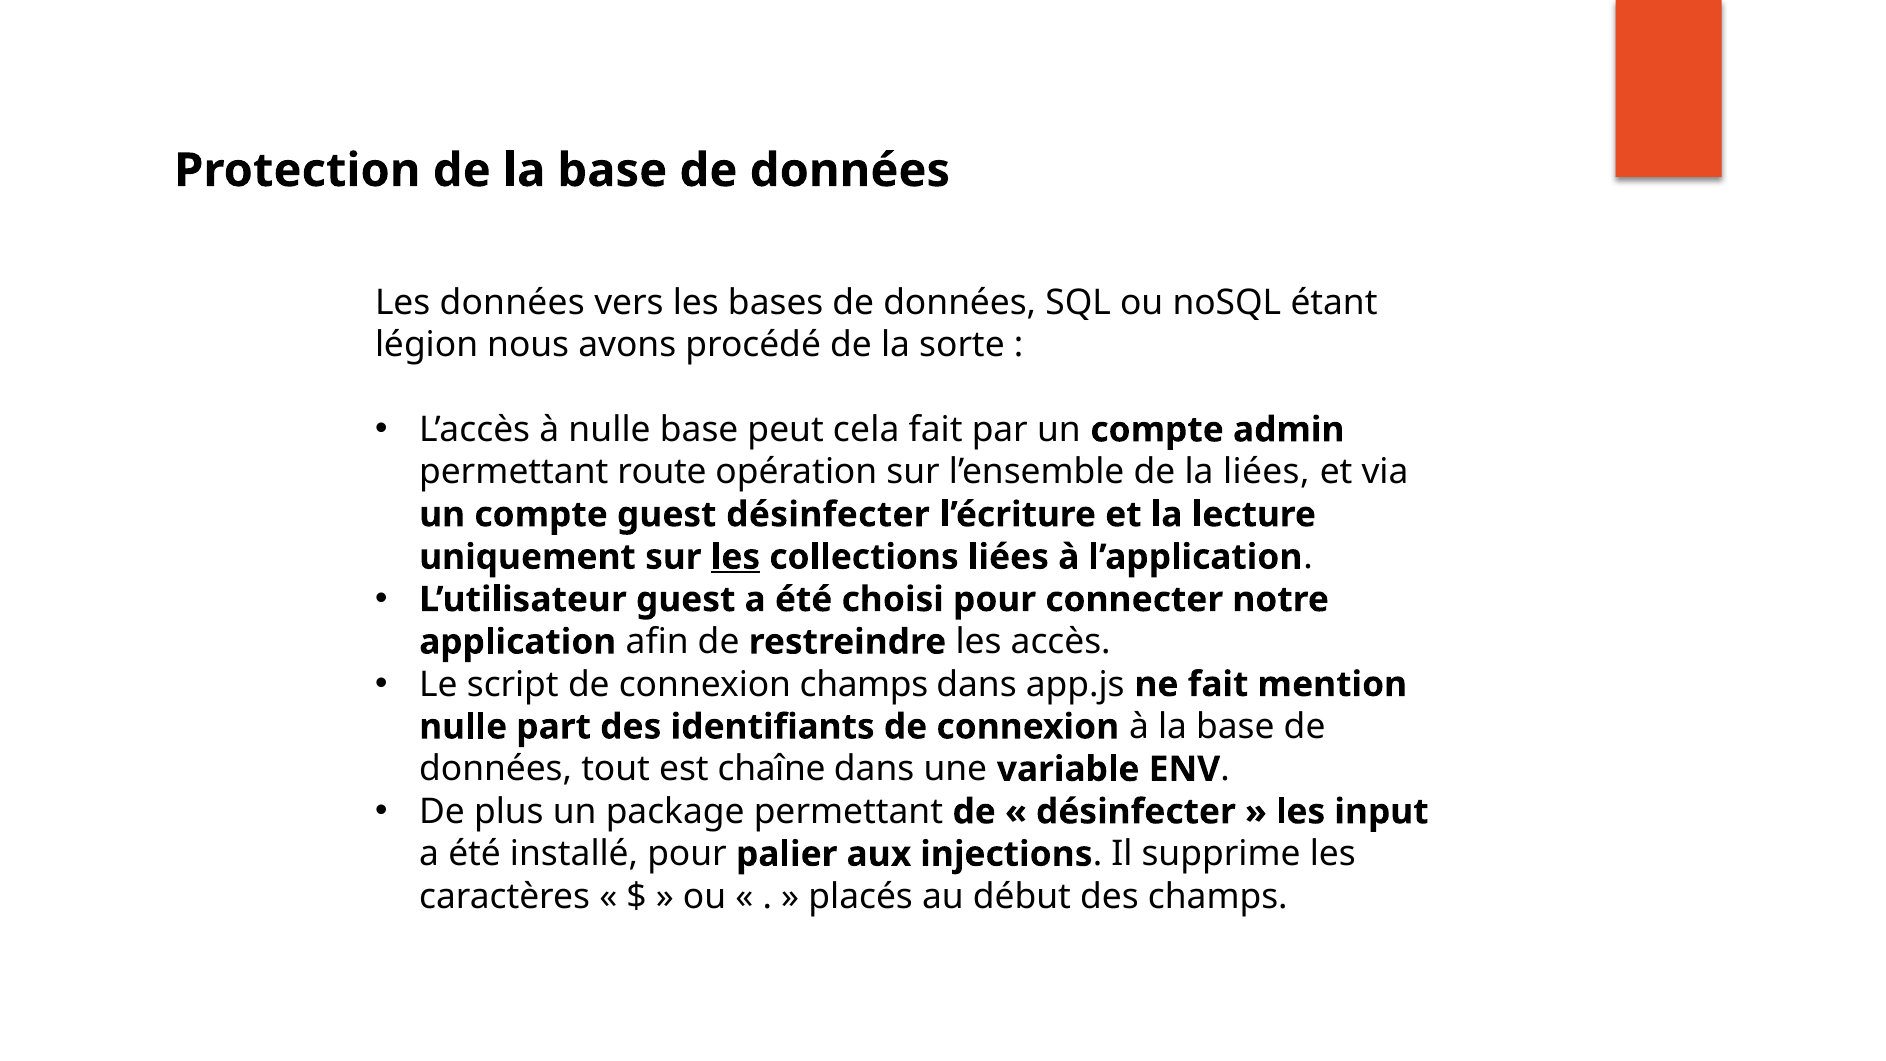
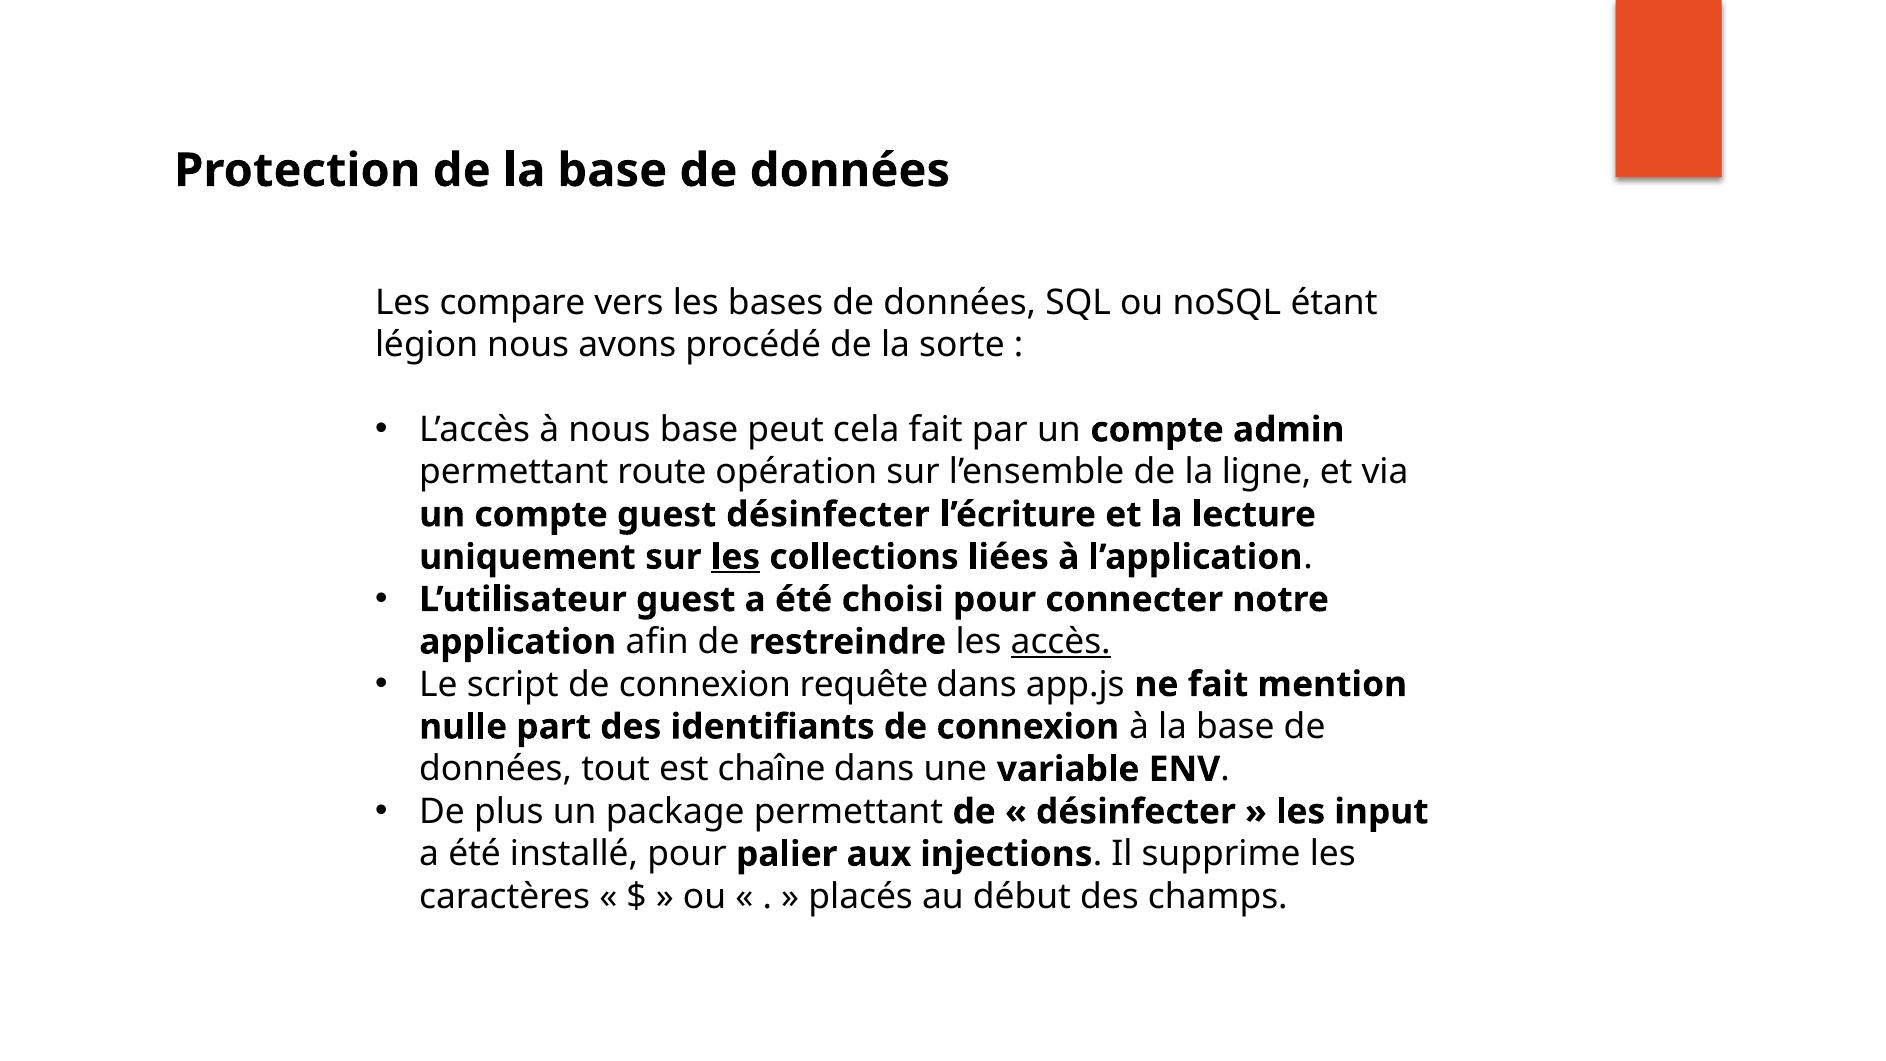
Les données: données -> compare
à nulle: nulle -> nous
la liées: liées -> ligne
accès underline: none -> present
connexion champs: champs -> requête
